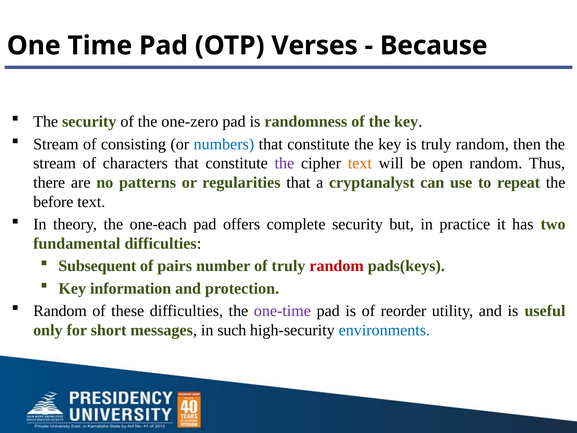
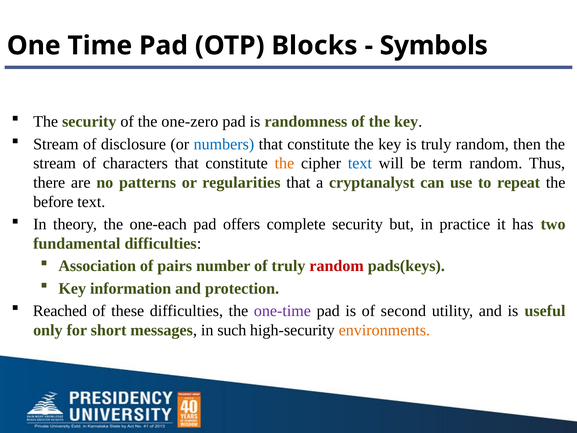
Verses: Verses -> Blocks
Because: Because -> Symbols
consisting: consisting -> disclosure
the at (284, 163) colour: purple -> orange
text at (360, 163) colour: orange -> blue
open: open -> term
Subsequent: Subsequent -> Association
Random at (60, 311): Random -> Reached
reorder: reorder -> second
environments colour: blue -> orange
